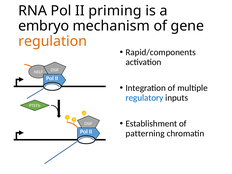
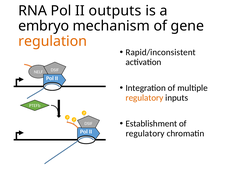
priming: priming -> outputs
Rapid/components: Rapid/components -> Rapid/inconsistent
regulatory at (144, 98) colour: blue -> orange
patterning at (145, 133): patterning -> regulatory
